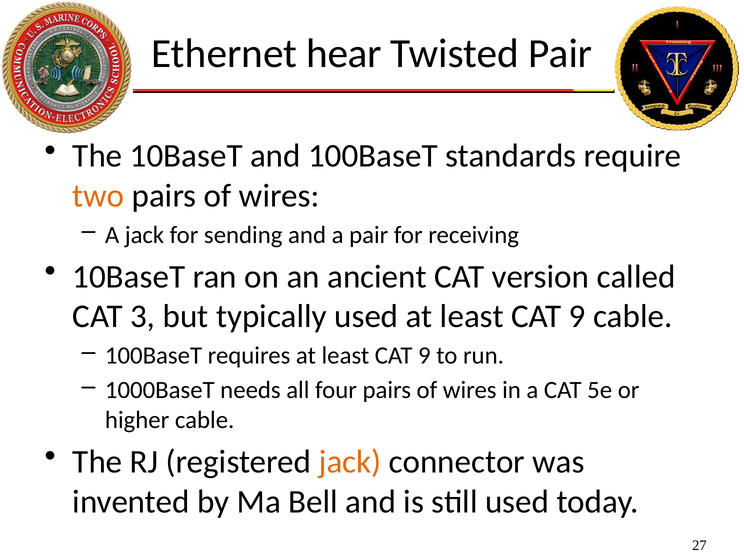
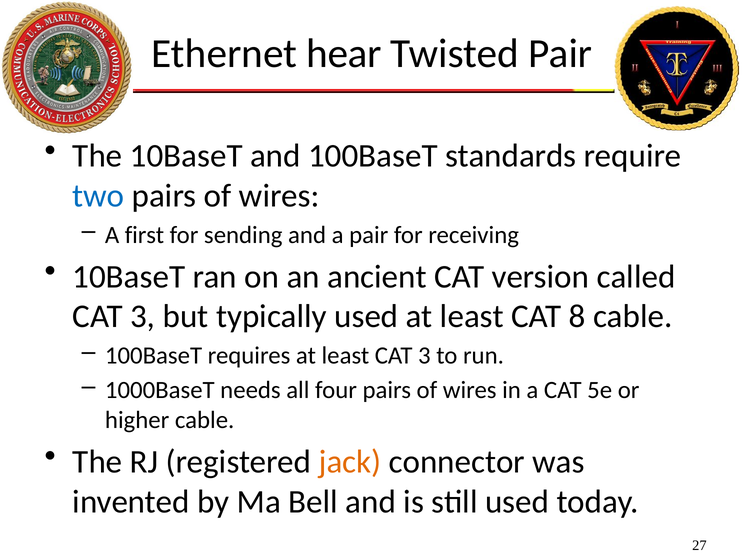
two colour: orange -> blue
A jack: jack -> first
9 at (577, 316): 9 -> 8
9 at (424, 356): 9 -> 3
